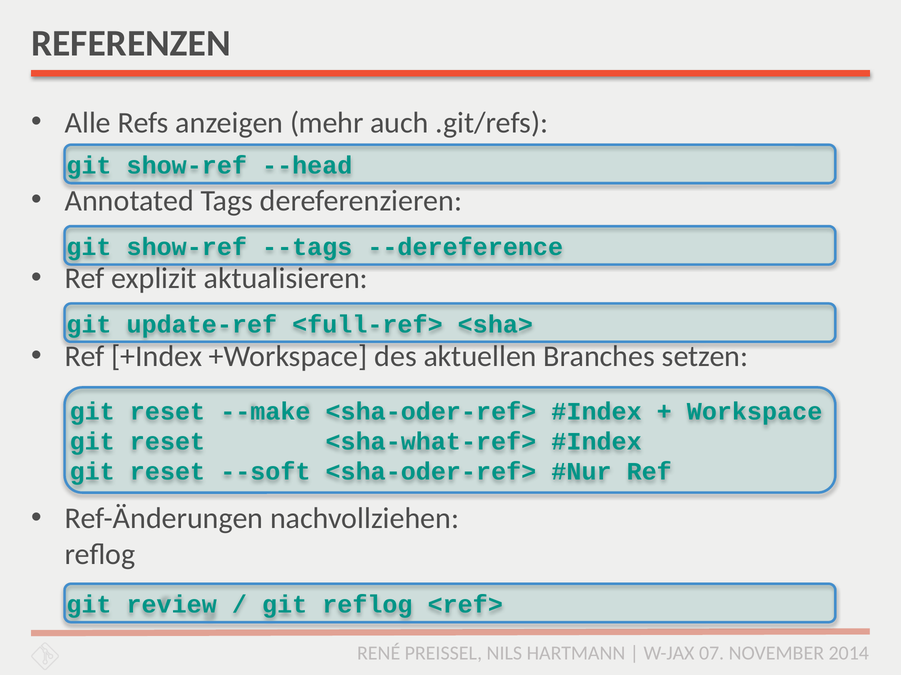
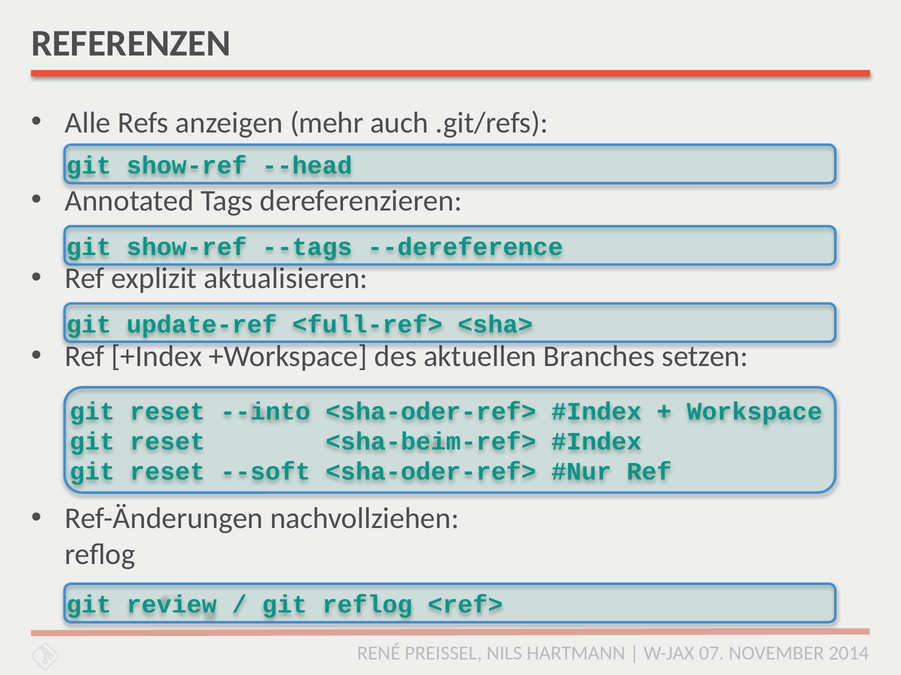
--make: --make -> --into
<sha-what-ref>: <sha-what-ref> -> <sha-beim-ref>
